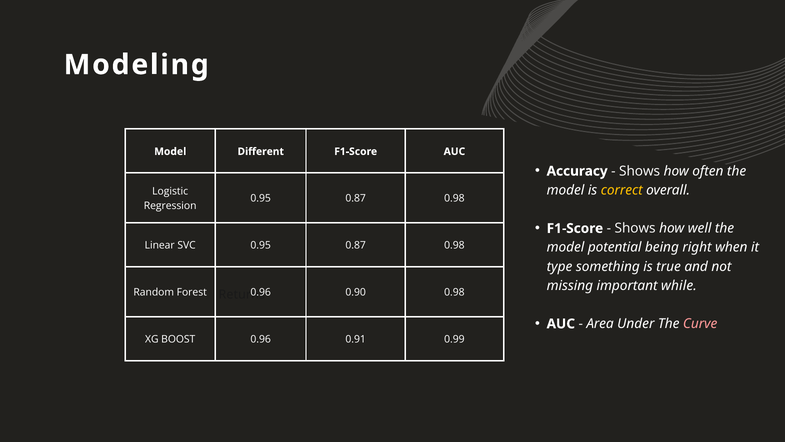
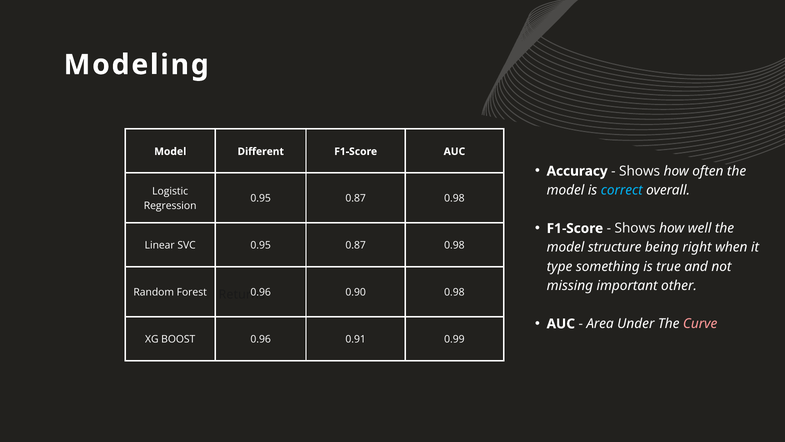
correct colour: yellow -> light blue
potential: potential -> structure
while: while -> other
